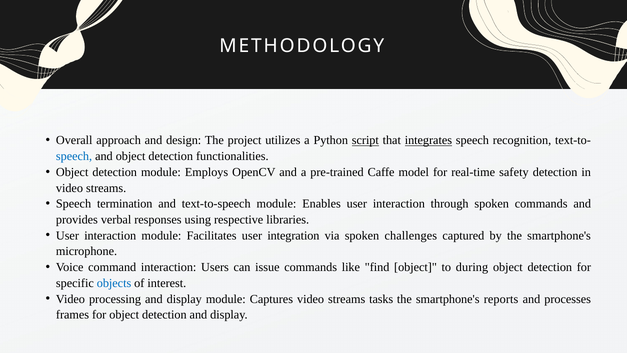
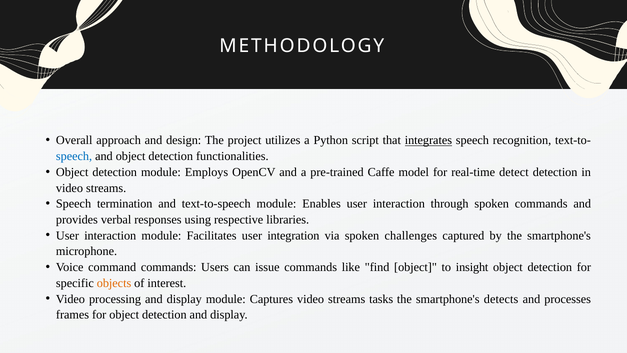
script underline: present -> none
safety: safety -> detect
command interaction: interaction -> commands
during: during -> insight
objects colour: blue -> orange
reports: reports -> detects
